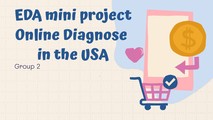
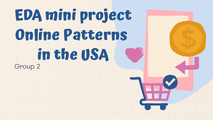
Diagnose: Diagnose -> Patterns
